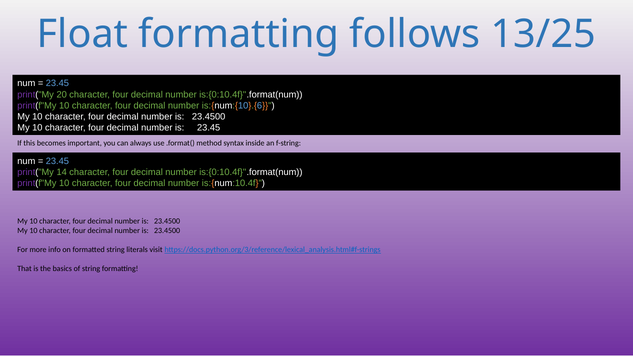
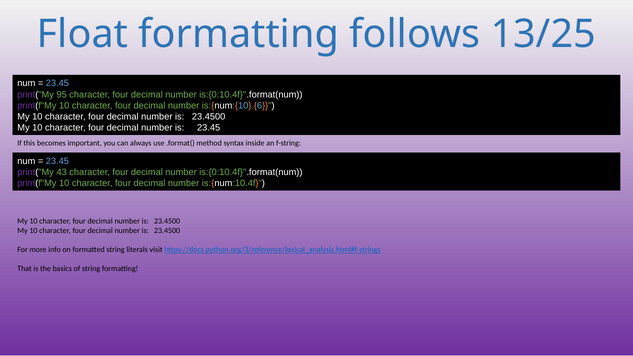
20: 20 -> 95
14: 14 -> 43
